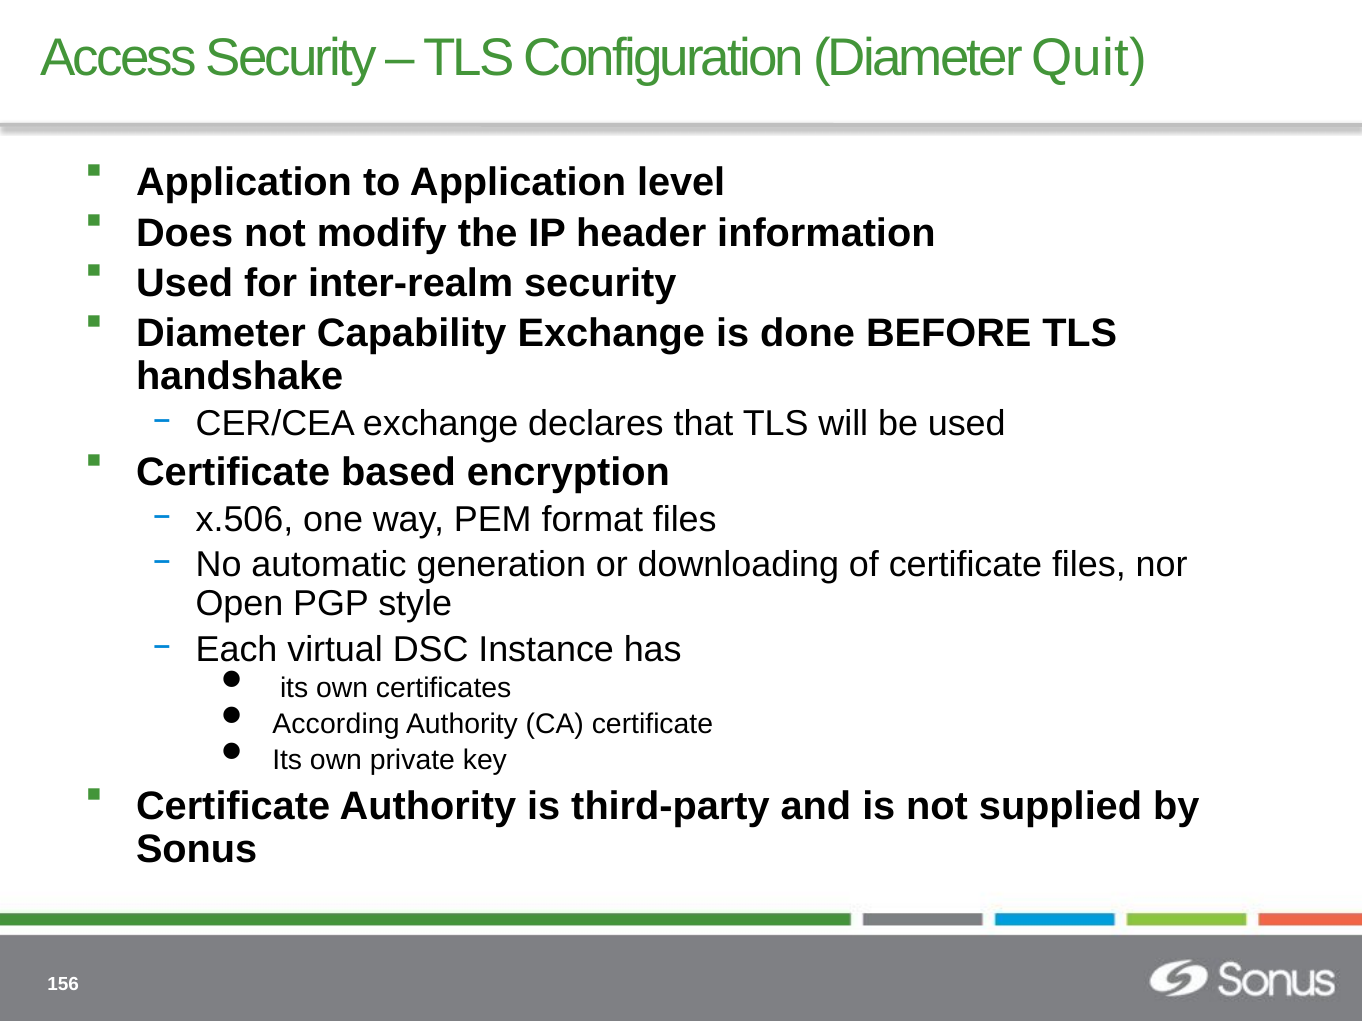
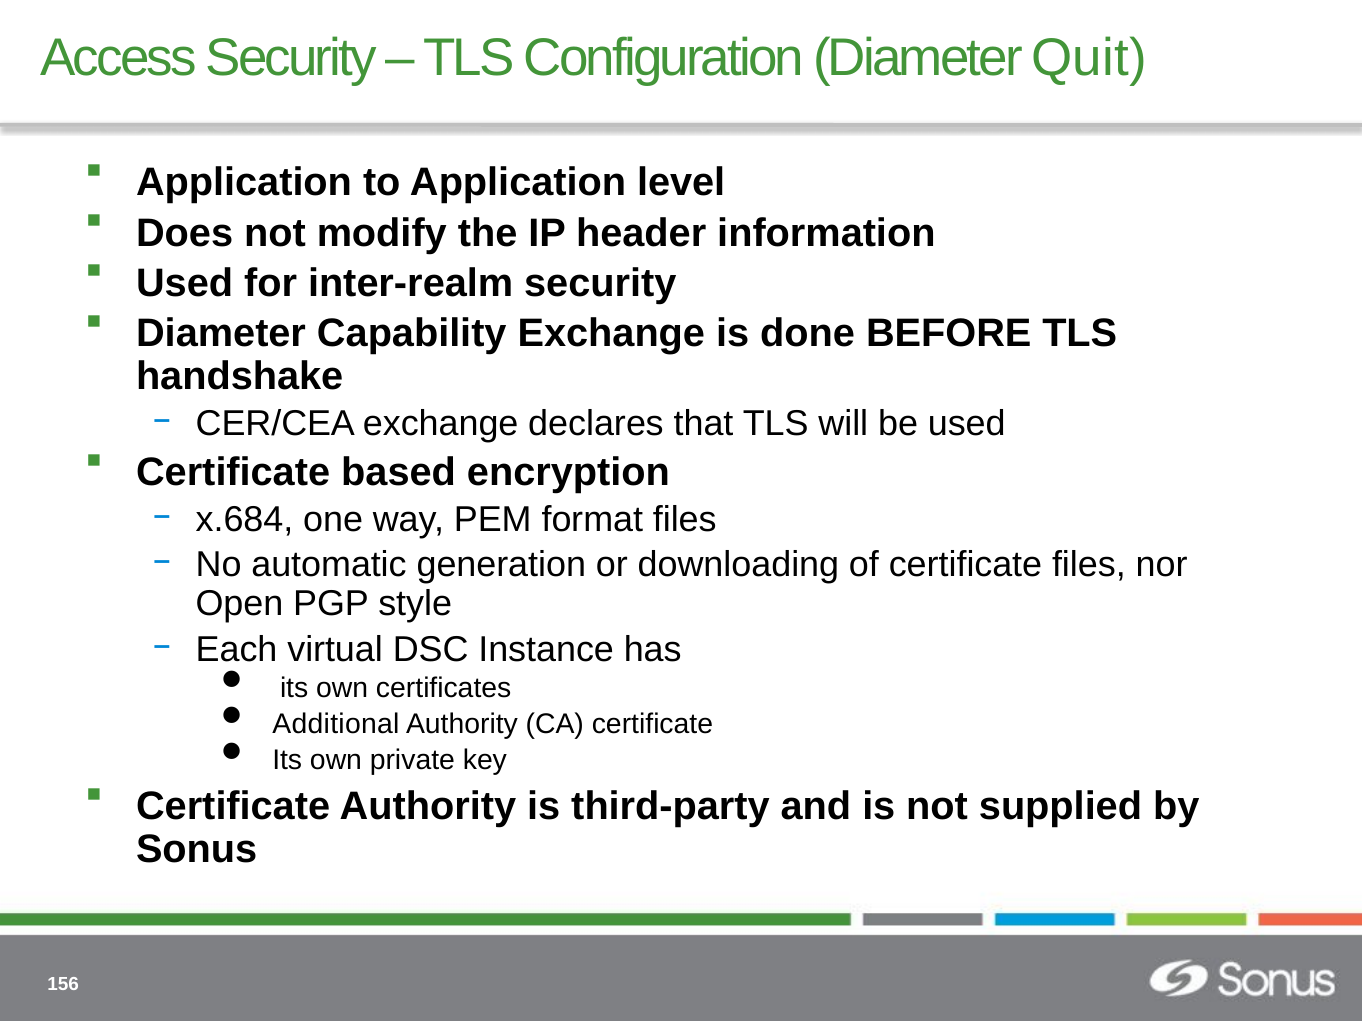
x.506: x.506 -> x.684
According: According -> Additional
